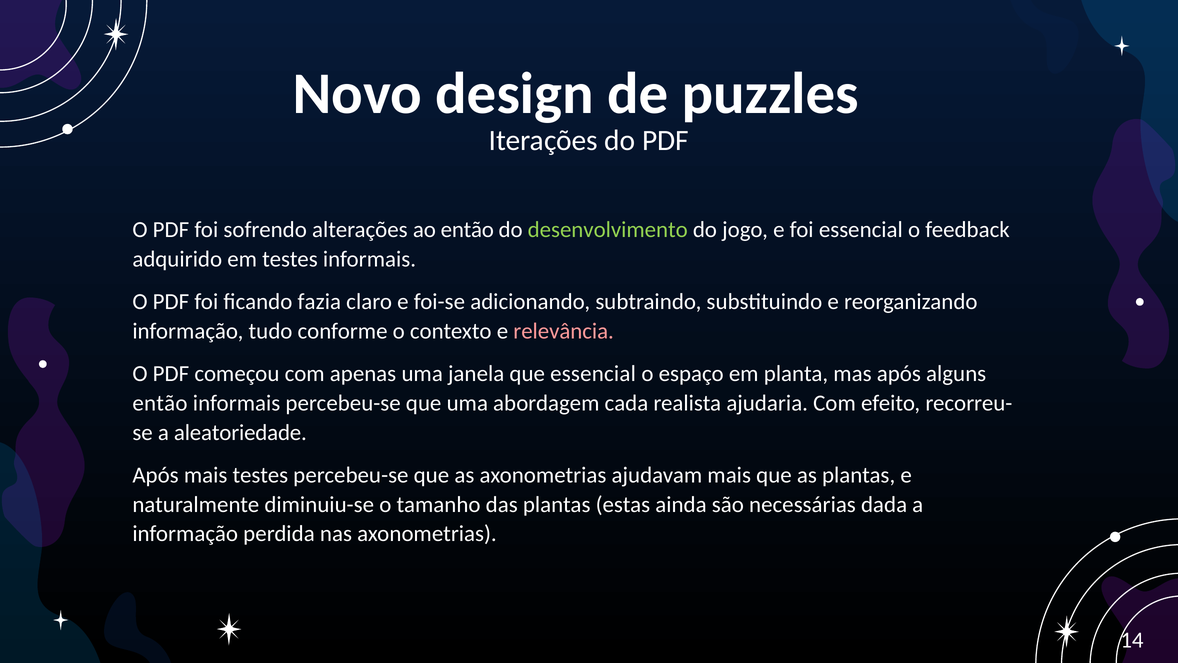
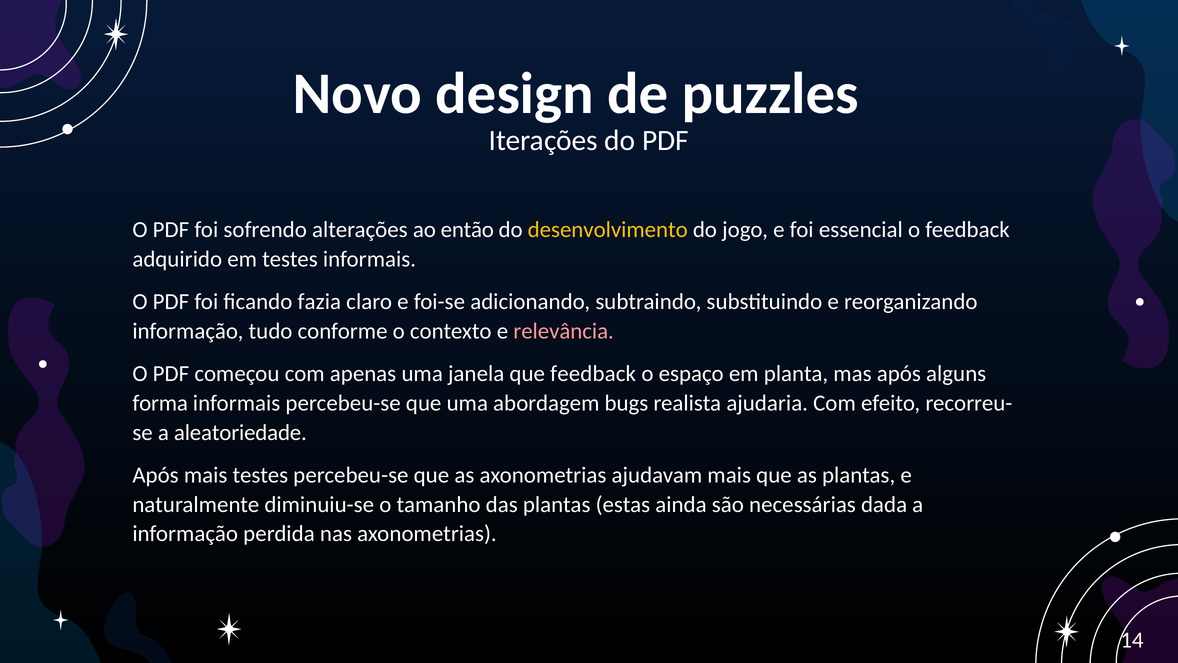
desenvolvimento colour: light green -> yellow
que essencial: essencial -> feedback
então at (160, 403): então -> forma
cada: cada -> bugs
